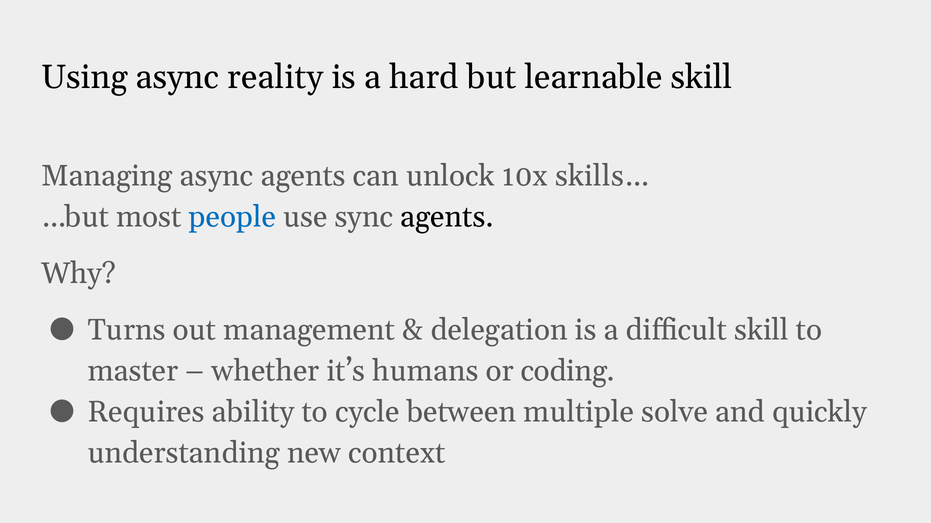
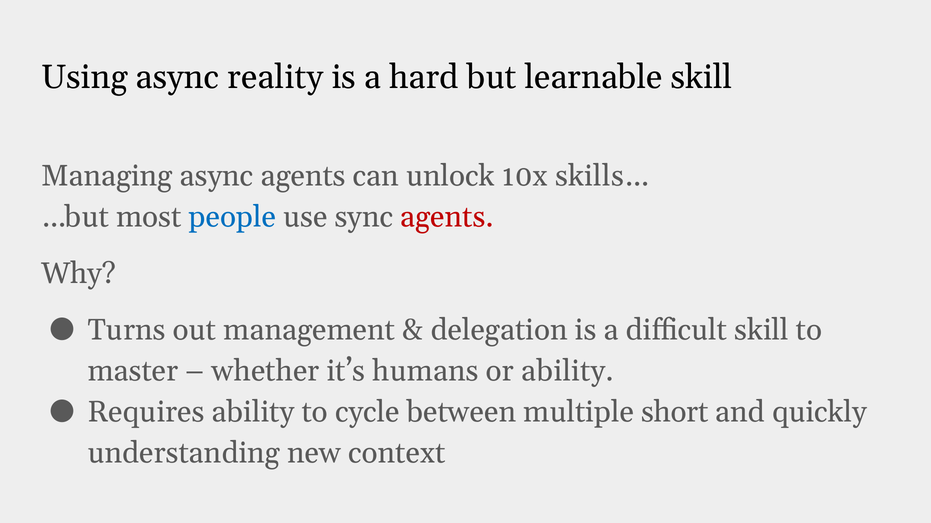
agents at (447, 217) colour: black -> red
or coding: coding -> ability
solve: solve -> short
